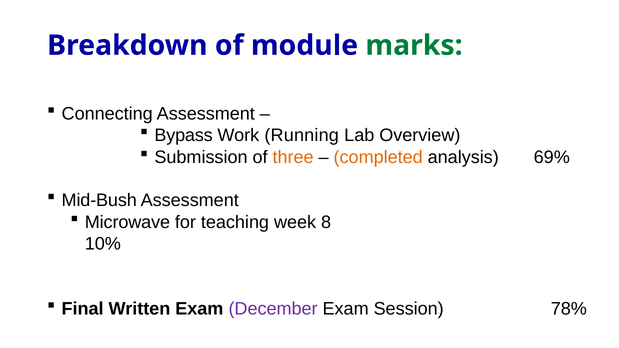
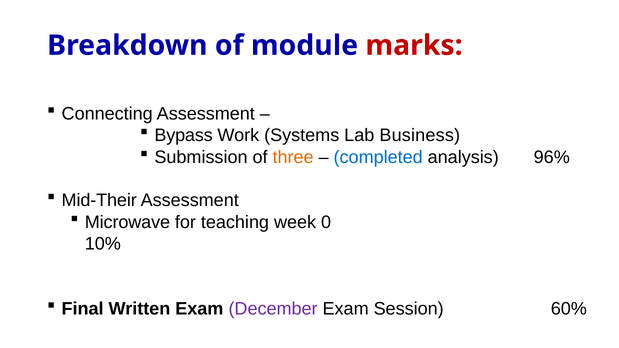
marks colour: green -> red
Running: Running -> Systems
Overview: Overview -> Business
completed colour: orange -> blue
69%: 69% -> 96%
Mid-Bush: Mid-Bush -> Mid-Their
8: 8 -> 0
78%: 78% -> 60%
